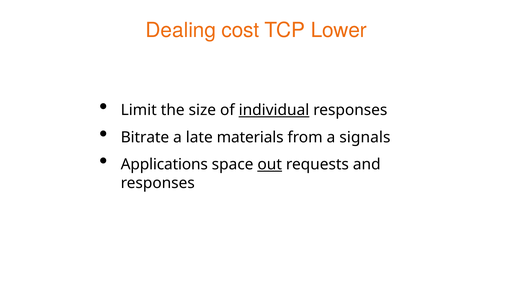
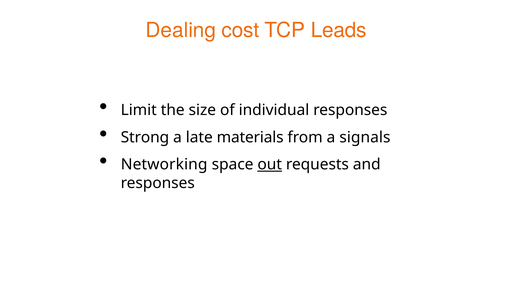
Lower: Lower -> Leads
individual underline: present -> none
Bitrate: Bitrate -> Strong
Applications: Applications -> Networking
